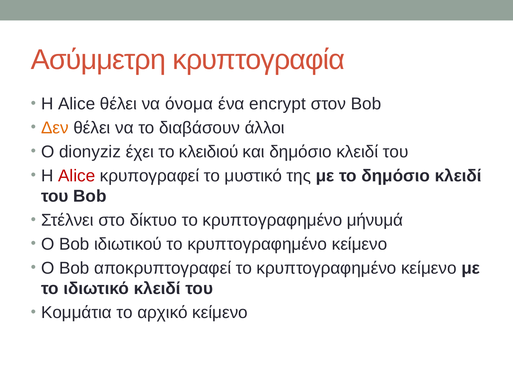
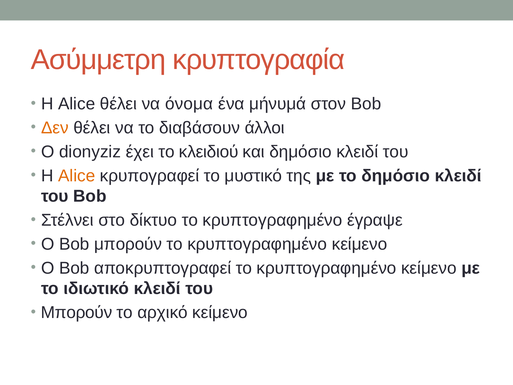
encrypt: encrypt -> μήνυμά
Alice at (77, 176) colour: red -> orange
μήνυμά: μήνυμά -> έγραψε
Bob ιδιωτικού: ιδιωτικού -> μπορούν
Κομμάτια at (76, 312): Κομμάτια -> Μπορούν
